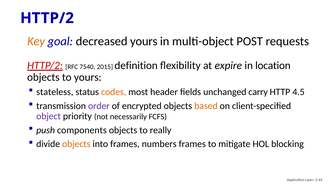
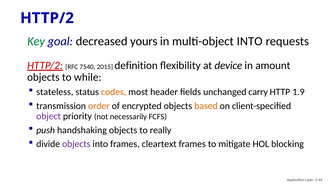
Key colour: orange -> green
multi-object POST: POST -> INTO
expire: expire -> device
location: location -> amount
to yours: yours -> while
4.5: 4.5 -> 1.9
order colour: purple -> orange
components: components -> handshaking
objects at (76, 144) colour: orange -> purple
numbers: numbers -> cleartext
